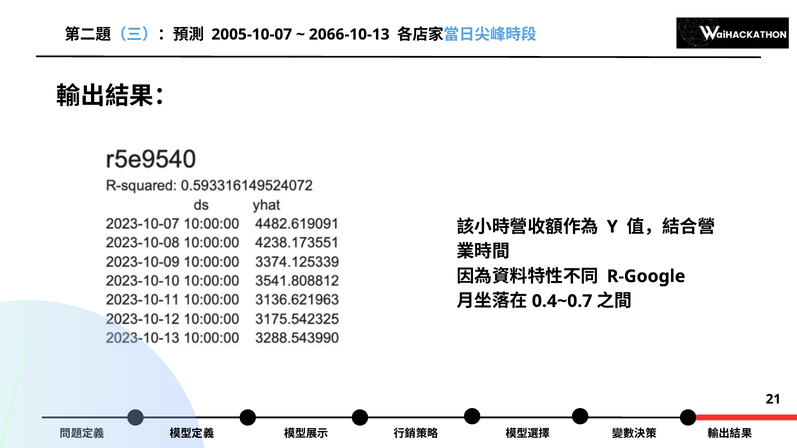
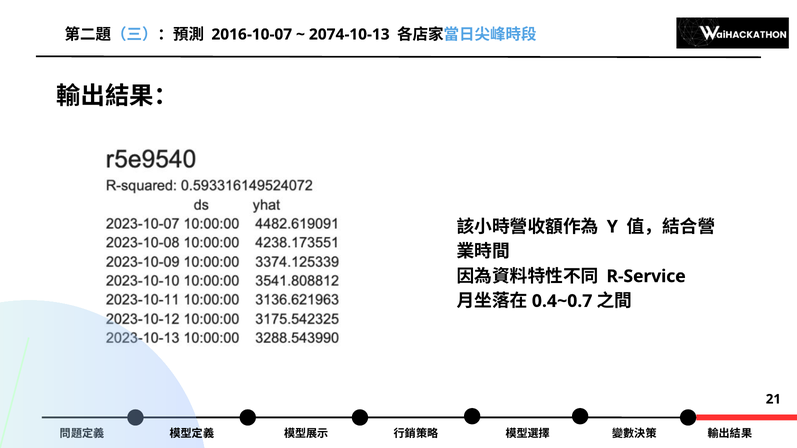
2005-10-07: 2005-10-07 -> 2016-10-07
2066-10-13: 2066-10-13 -> 2074-10-13
R-Google: R-Google -> R-Service
